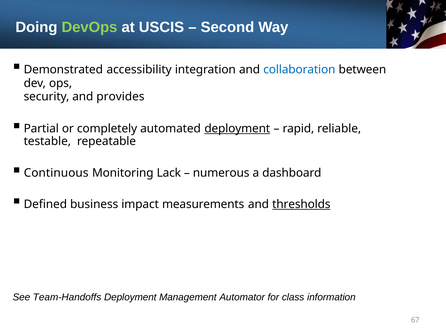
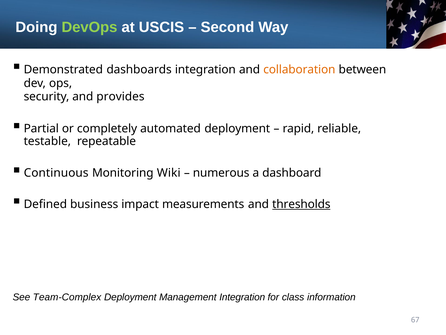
accessibility: accessibility -> dashboards
collaboration colour: blue -> orange
deployment at (237, 129) underline: present -> none
Lack: Lack -> Wiki
Team-Handoffs: Team-Handoffs -> Team-Complex
Management Automator: Automator -> Integration
